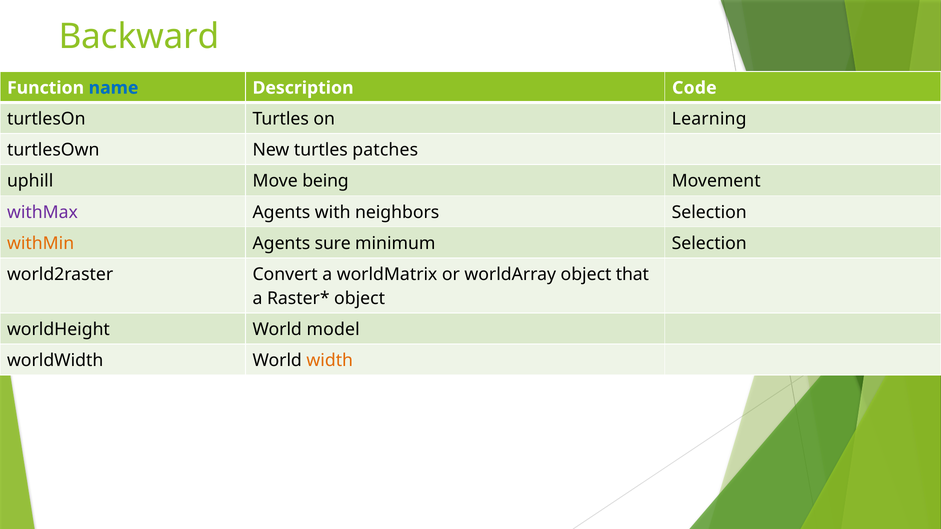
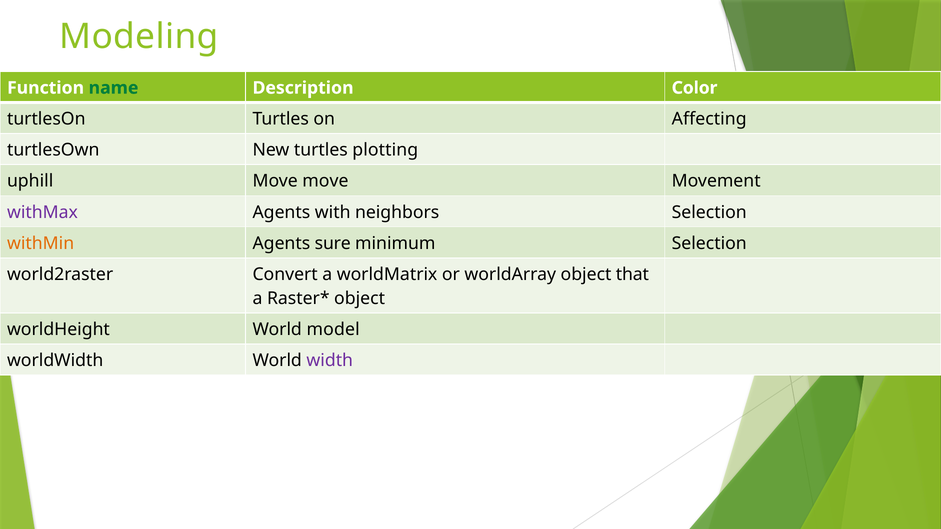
Backward: Backward -> Modeling
name colour: blue -> green
Code: Code -> Color
Learning: Learning -> Affecting
patches: patches -> plotting
Move being: being -> move
width colour: orange -> purple
